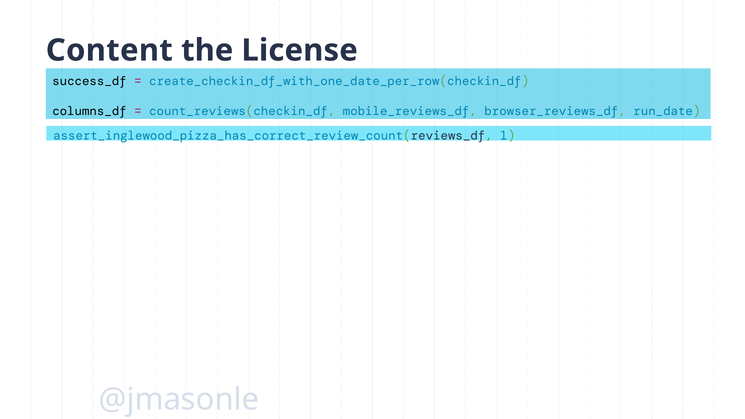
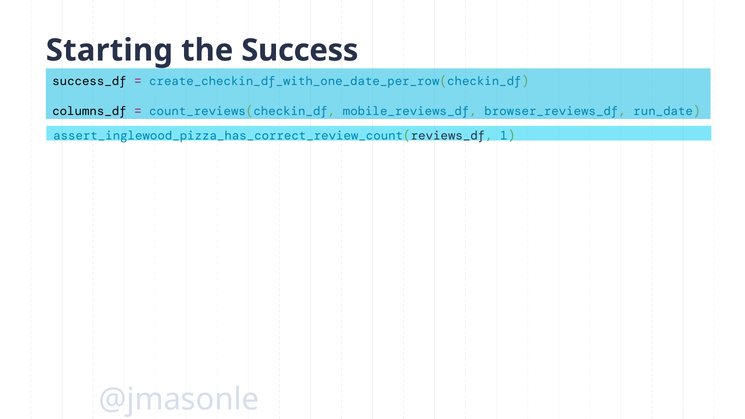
Content: Content -> Starting
License: License -> Success
